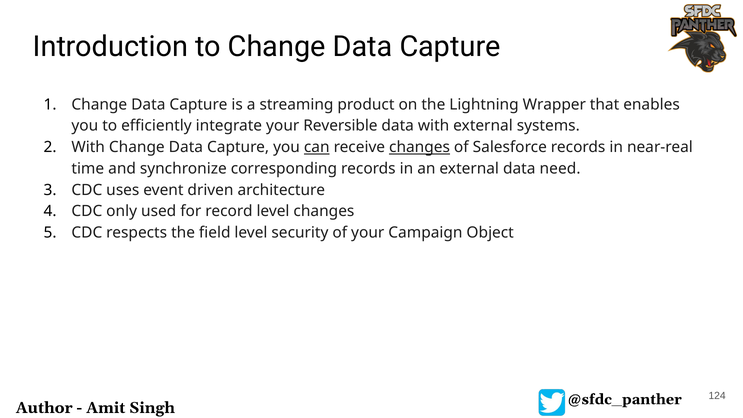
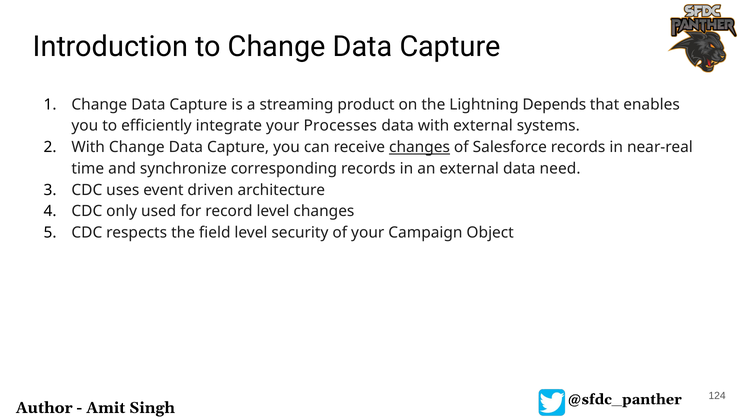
Wrapper: Wrapper -> Depends
Reversible: Reversible -> Processes
can underline: present -> none
